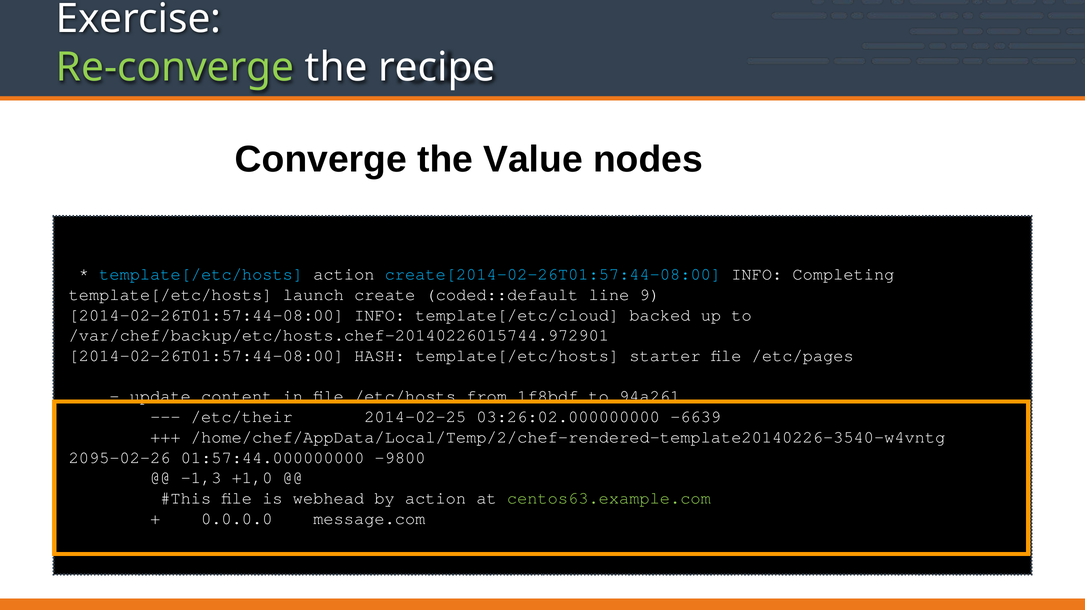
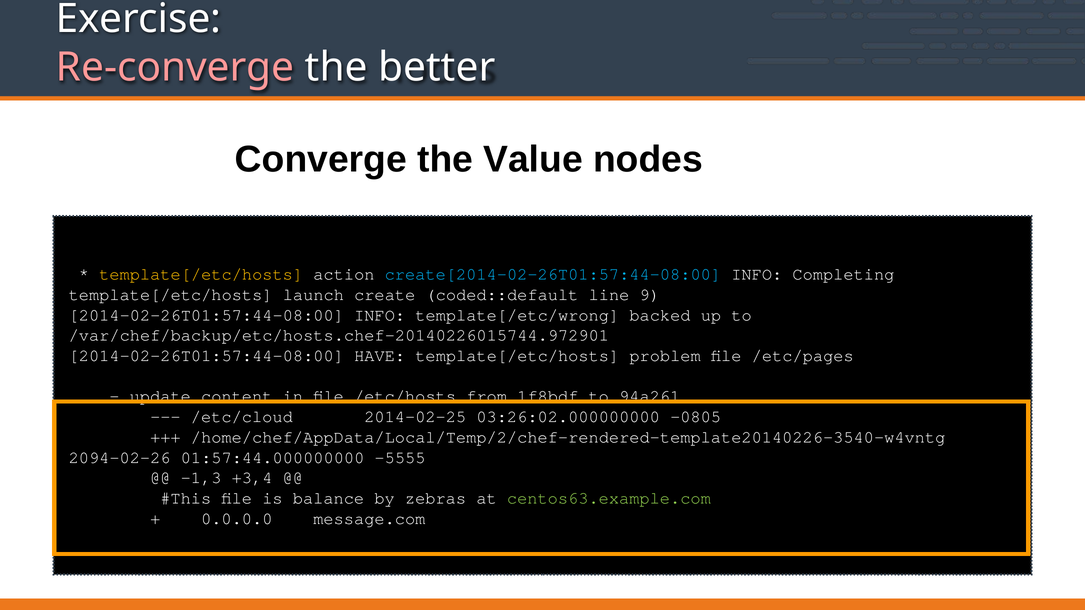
Re-converge colour: light green -> pink
recipe: recipe -> better
template[/etc/hosts at (201, 274) colour: light blue -> yellow
template[/etc/cloud: template[/etc/cloud -> template[/etc/wrong
HASH: HASH -> HAVE
starter: starter -> problem
/etc/their: /etc/their -> /etc/cloud
-6639: -6639 -> -0805
2095-02-26: 2095-02-26 -> 2094-02-26
-9800: -9800 -> -5555
+1,0: +1,0 -> +3,4
webhead: webhead -> balance
by action: action -> zebras
